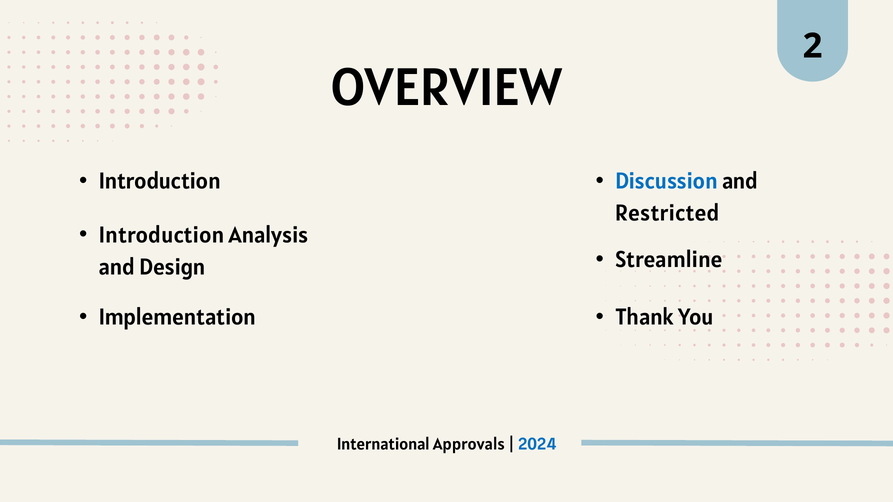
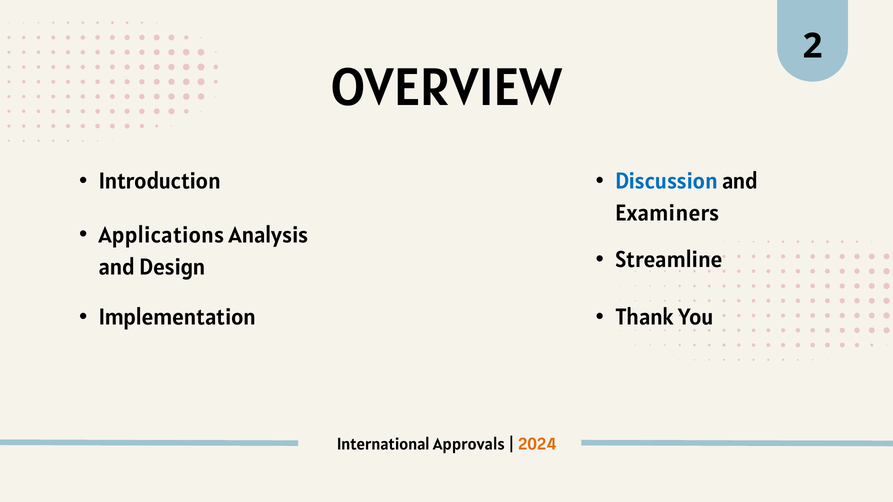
Restricted: Restricted -> Examiners
Introduction at (162, 235): Introduction -> Applications
2024 colour: blue -> orange
